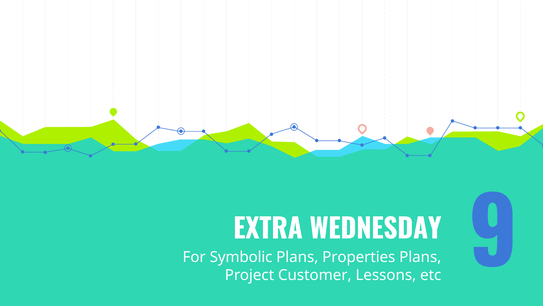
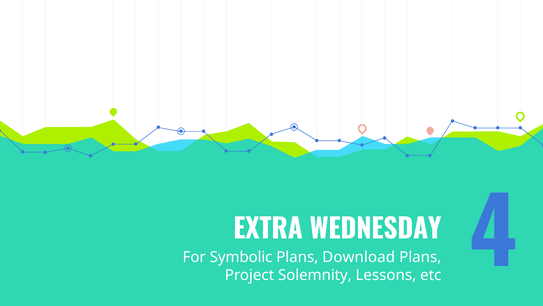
Properties: Properties -> Download
Customer: Customer -> Solemnity
9: 9 -> 4
